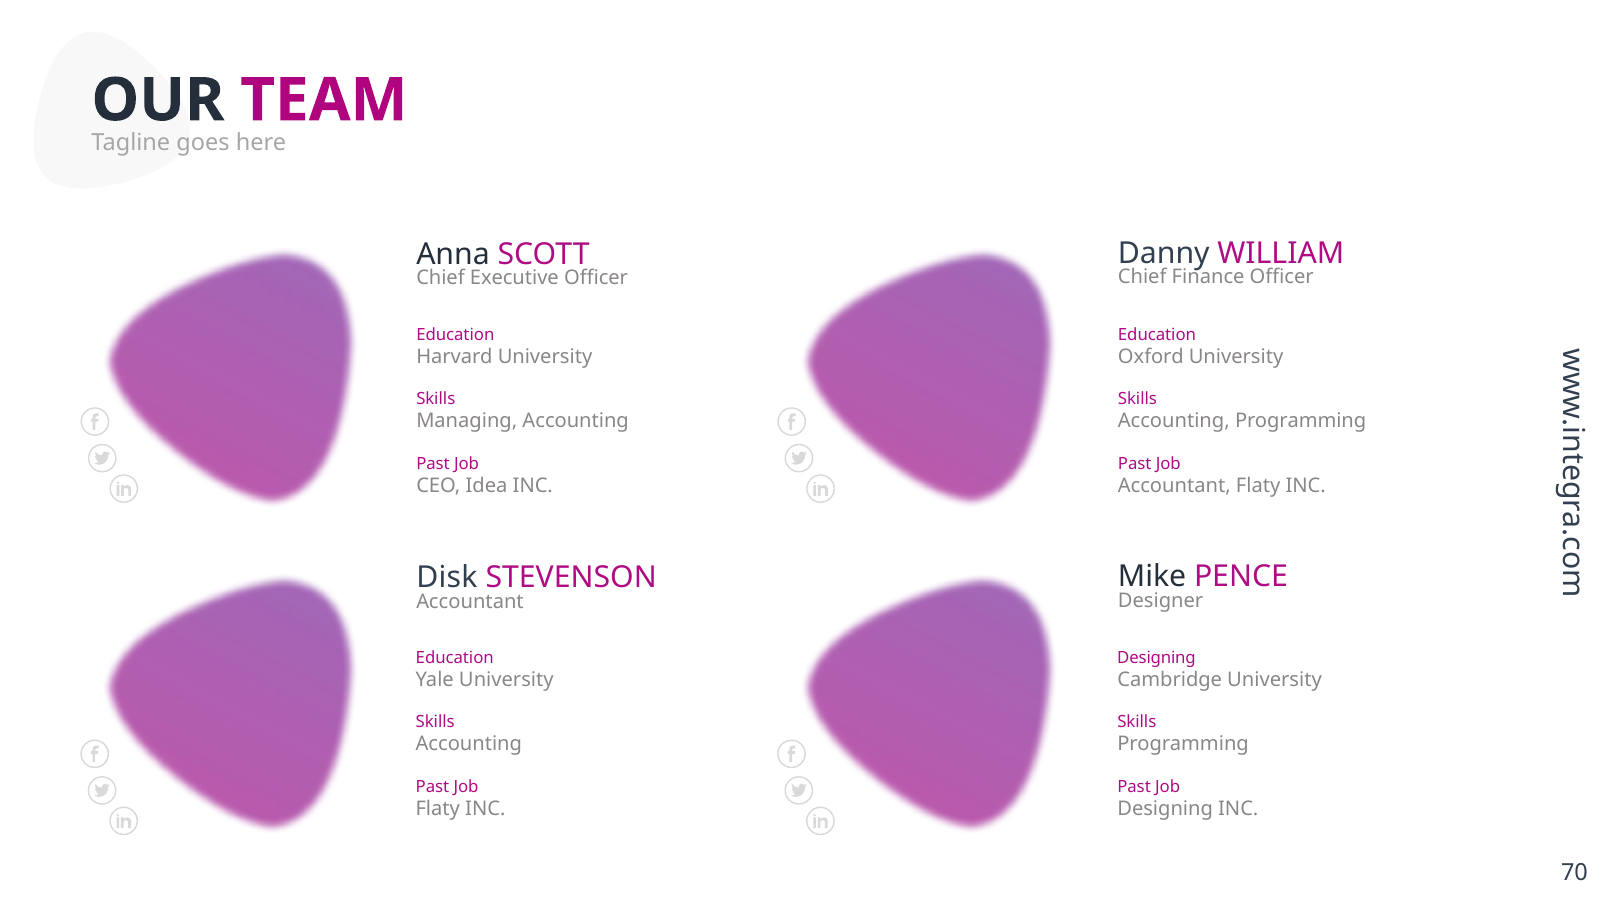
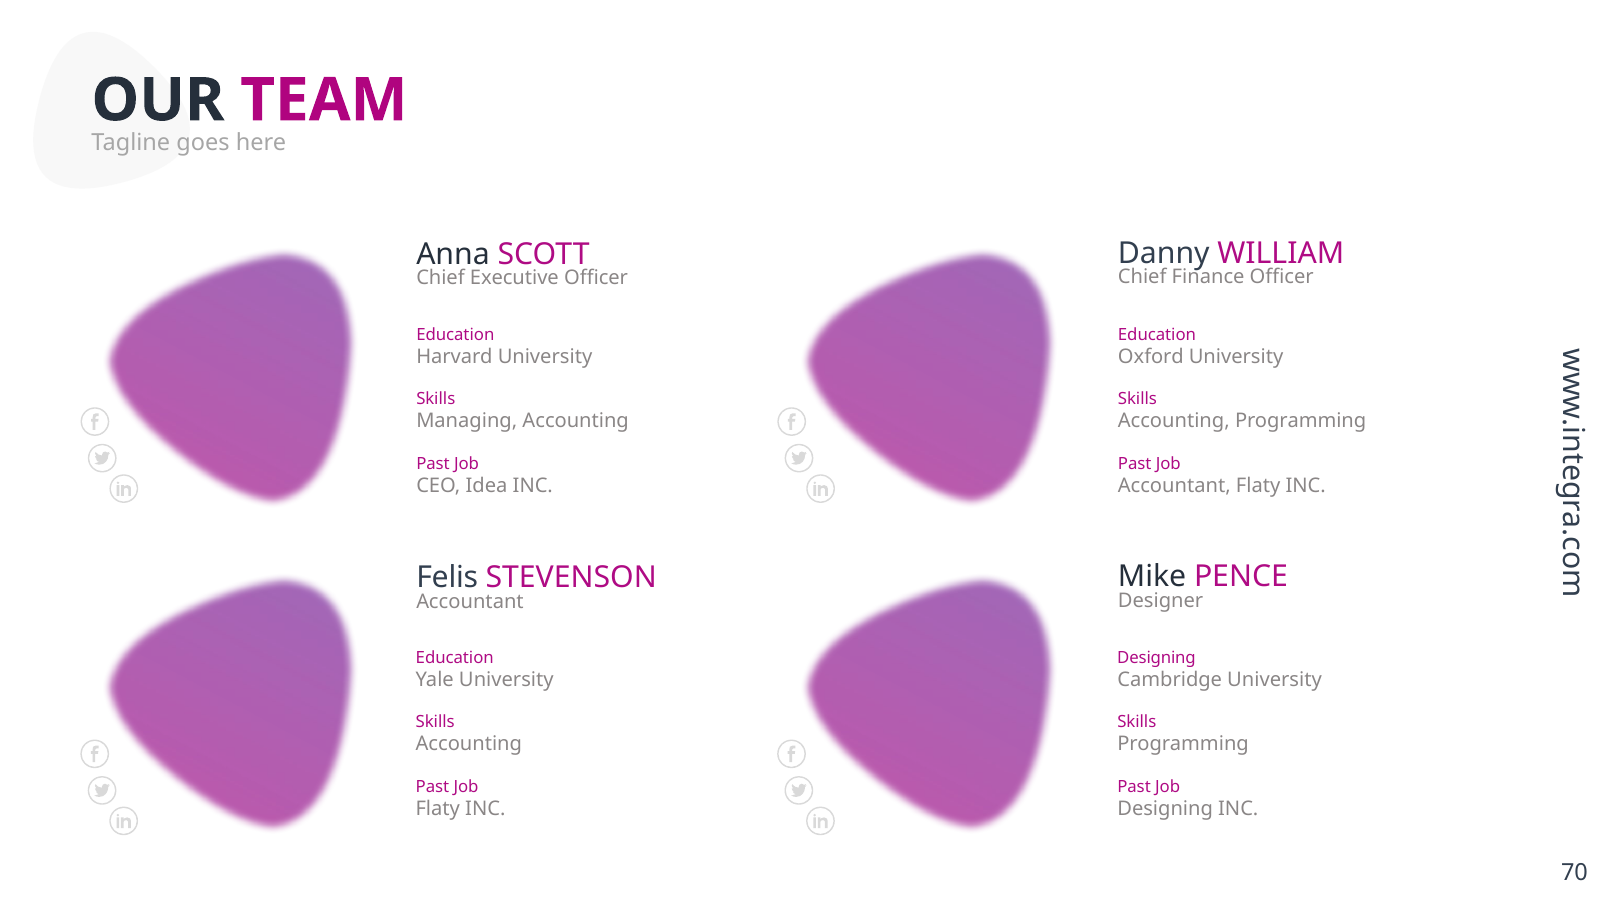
Disk: Disk -> Felis
